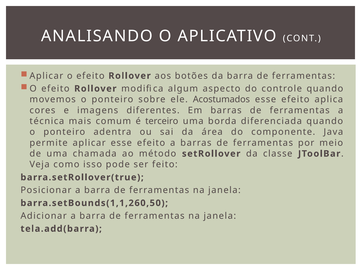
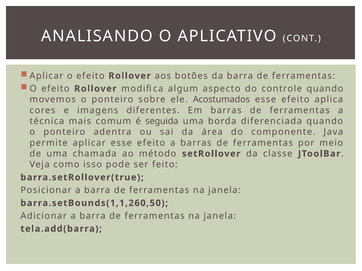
terceiro: terceiro -> seguida
